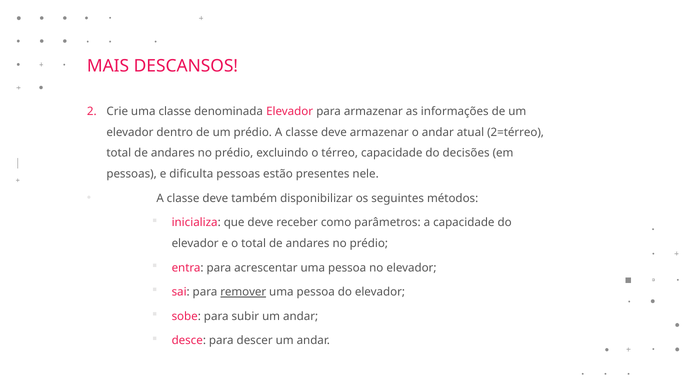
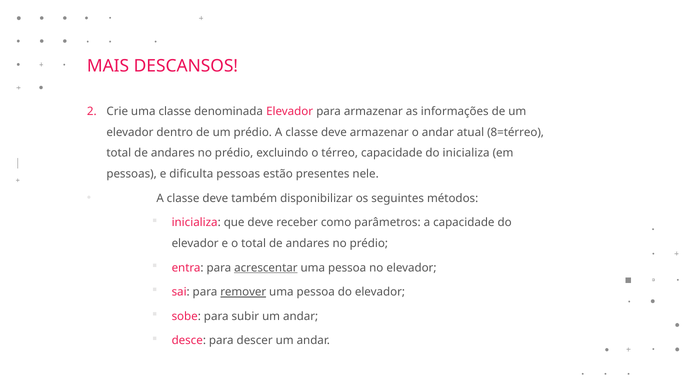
2=térreo: 2=térreo -> 8=térreo
do decisões: decisões -> inicializa
acrescentar underline: none -> present
